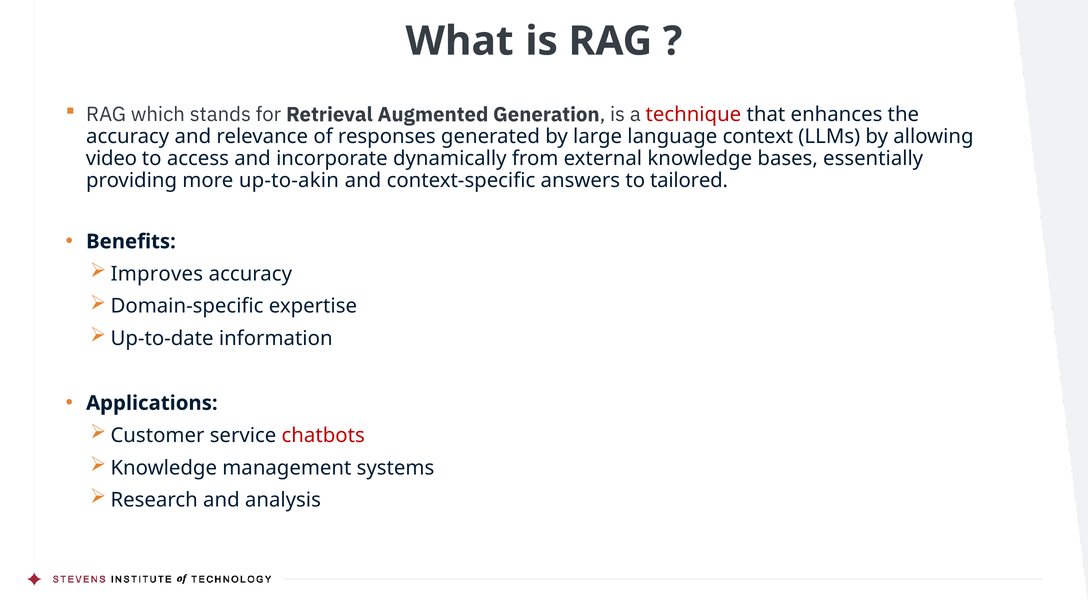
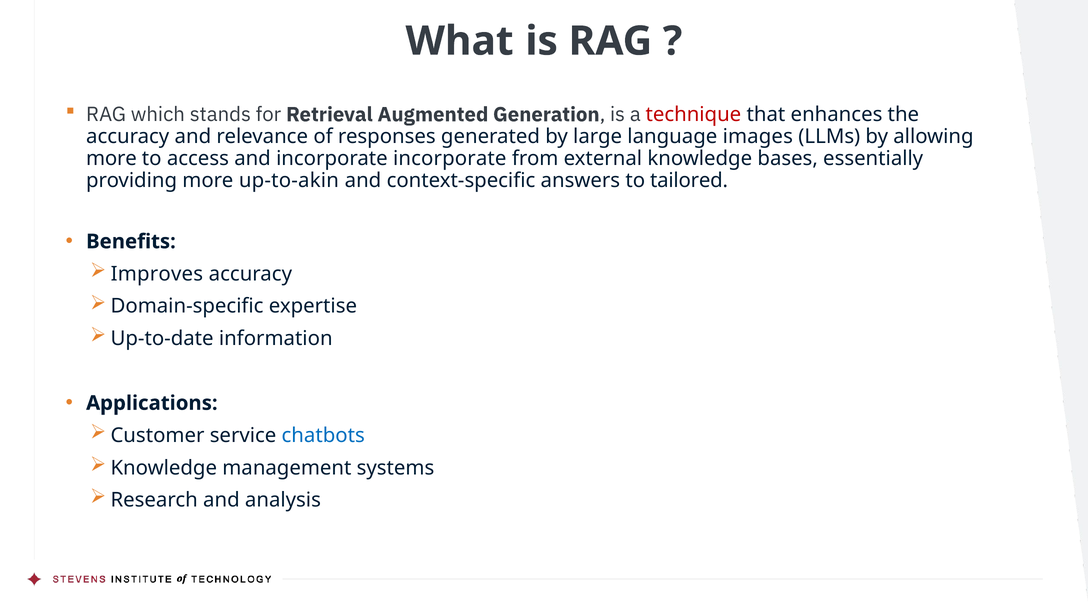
context: context -> images
video at (111, 159): video -> more
incorporate dynamically: dynamically -> incorporate
chatbots colour: red -> blue
